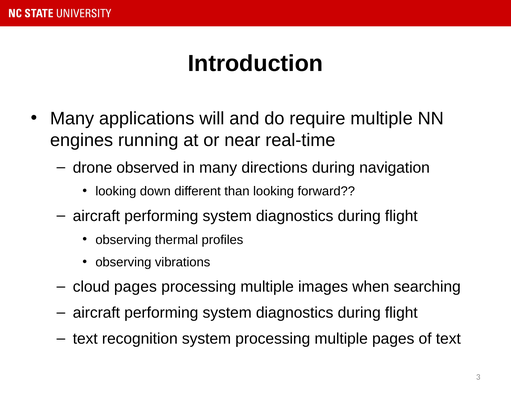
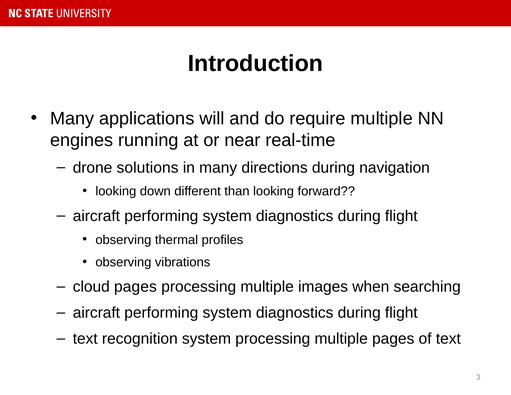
observed: observed -> solutions
